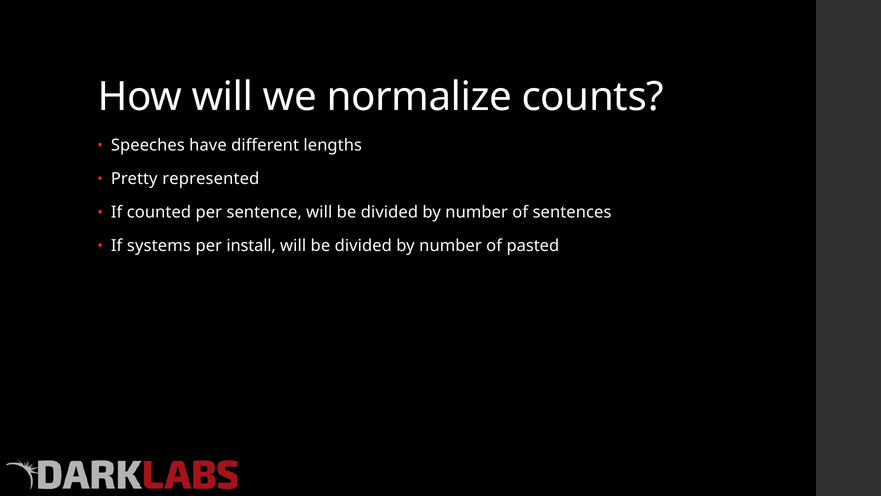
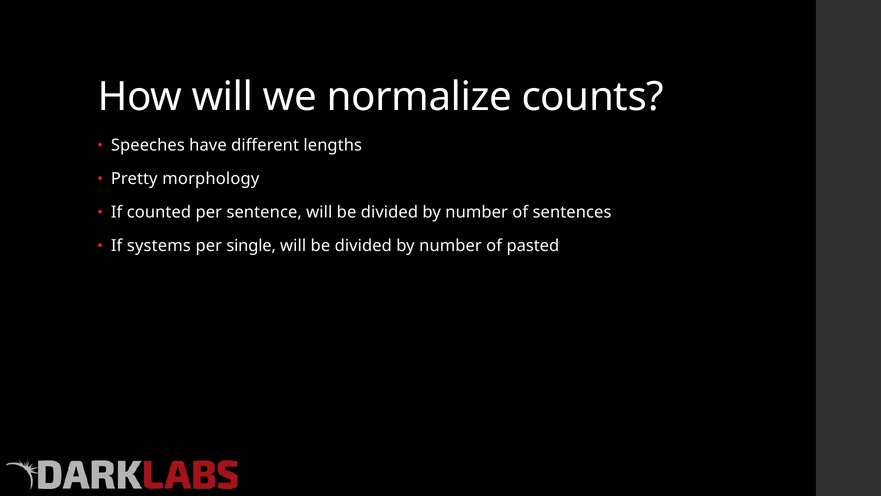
represented: represented -> morphology
install: install -> single
